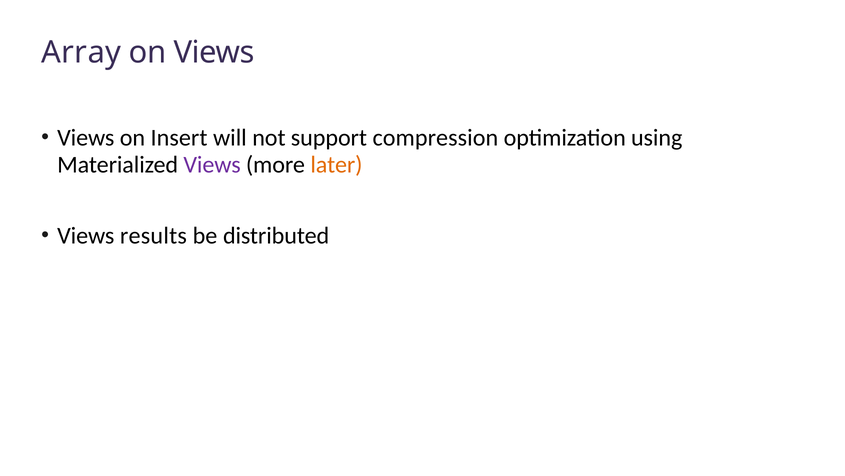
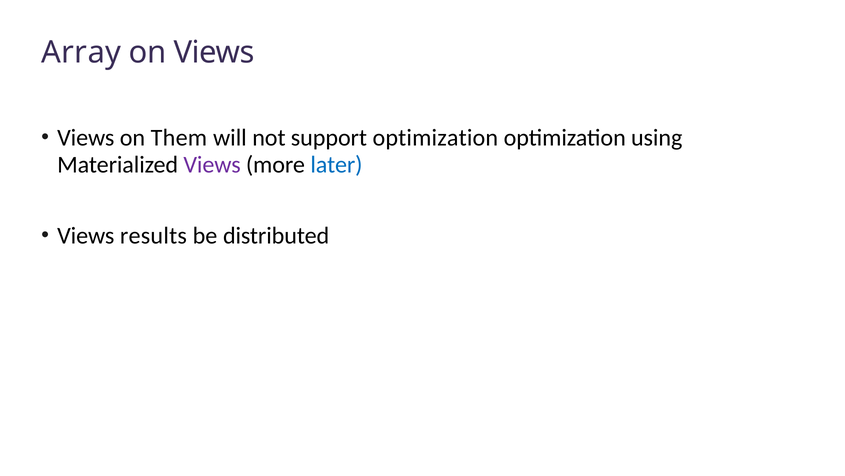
Insert: Insert -> Them
support compression: compression -> optimization
later colour: orange -> blue
